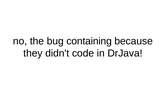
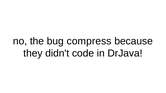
containing: containing -> compress
